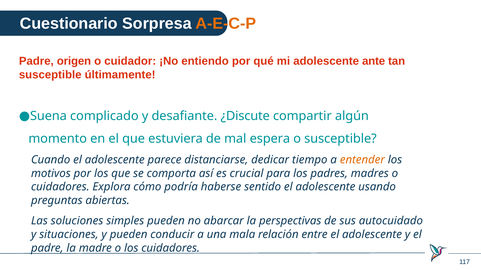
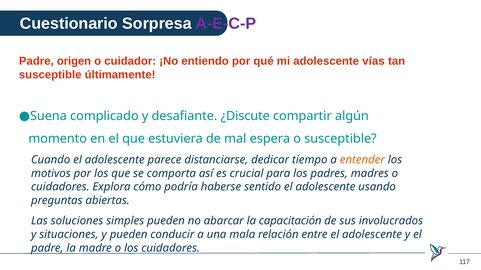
A-E-C-P colour: orange -> purple
ante: ante -> vías
perspectivas: perspectivas -> capacitación
autocuidado: autocuidado -> involucrados
